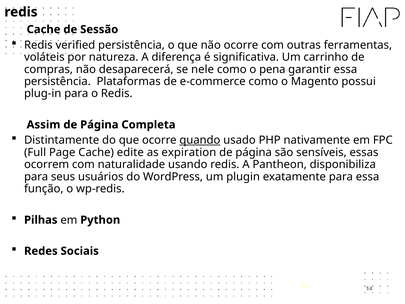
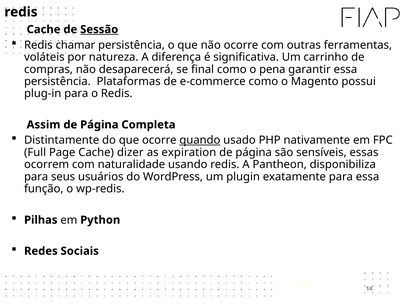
Sessão underline: none -> present
verified: verified -> chamar
nele: nele -> final
edite: edite -> dizer
